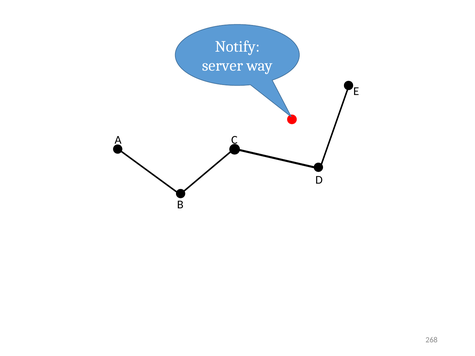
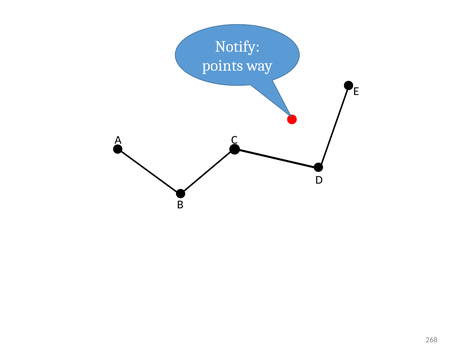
server: server -> points
